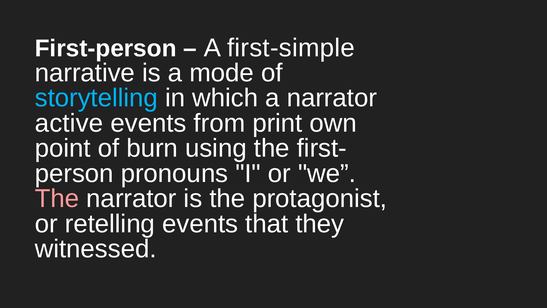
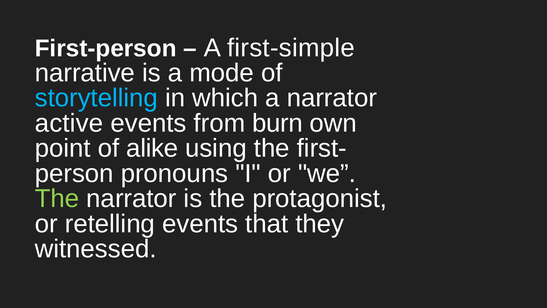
print: print -> burn
burn: burn -> alike
The at (57, 198) colour: pink -> light green
